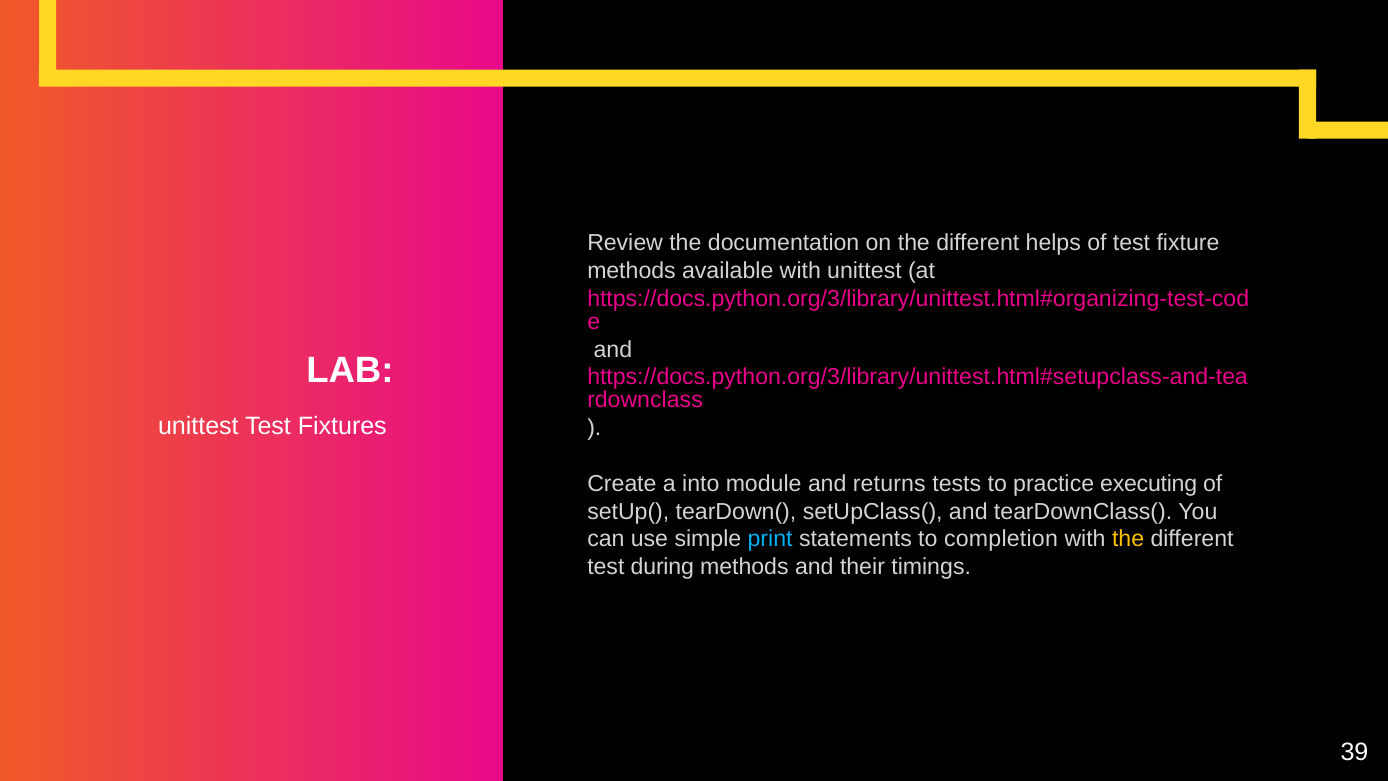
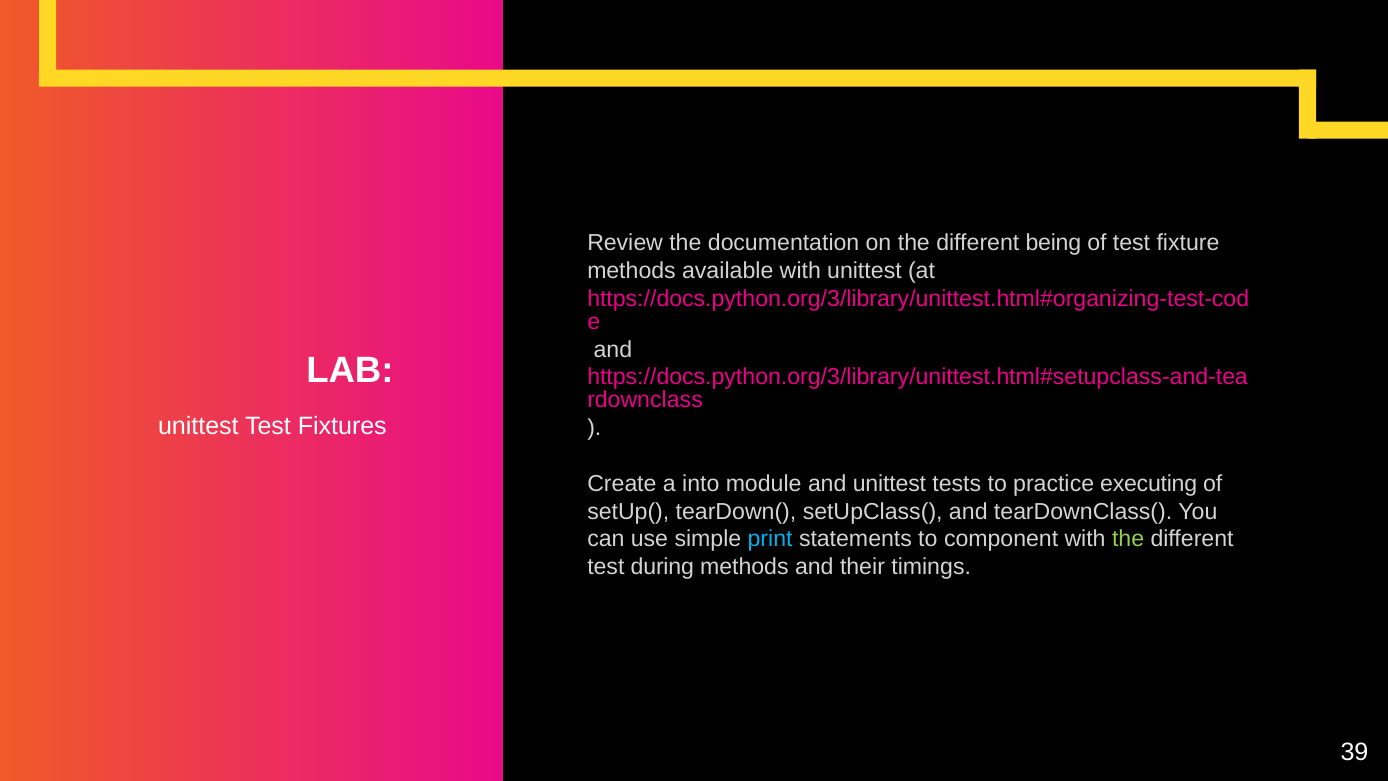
helps: helps -> being
and returns: returns -> unittest
completion: completion -> component
the at (1128, 539) colour: yellow -> light green
